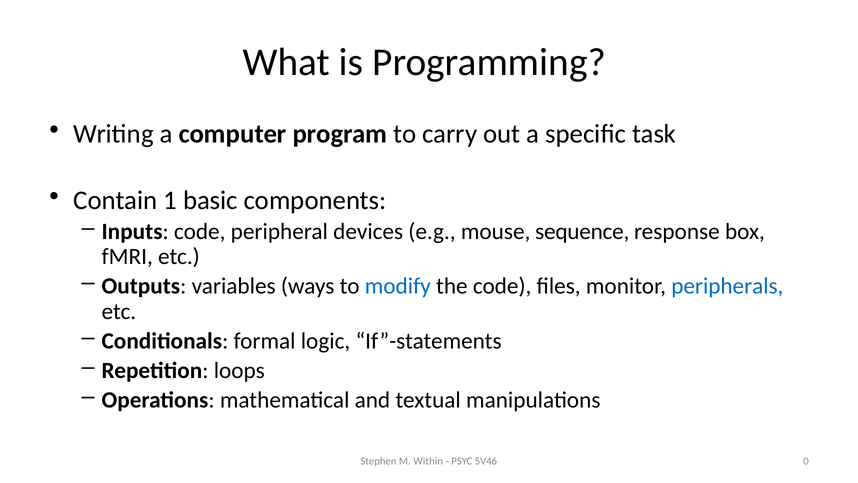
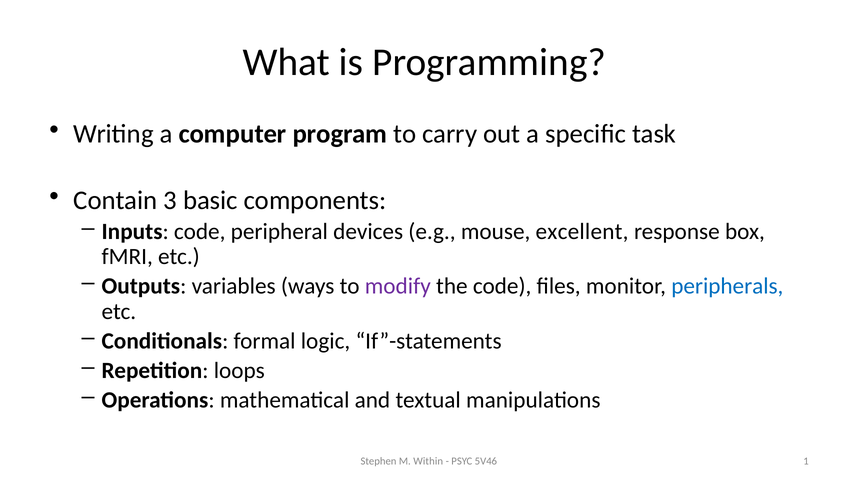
1: 1 -> 3
sequence: sequence -> excellent
modify colour: blue -> purple
0: 0 -> 1
